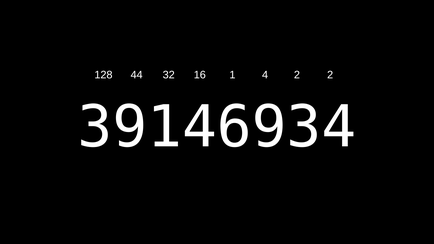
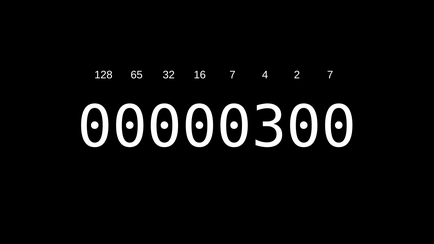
44: 44 -> 65
16 1: 1 -> 7
2 2: 2 -> 7
39146934: 39146934 -> 00000300
